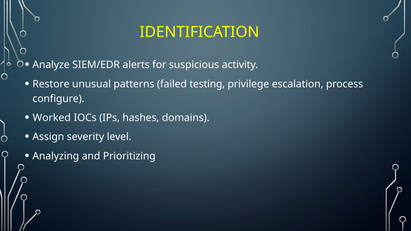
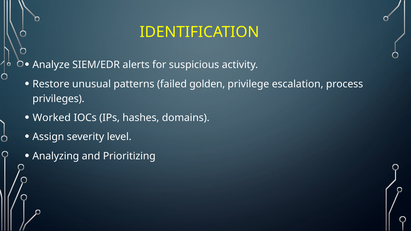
testing: testing -> golden
configure: configure -> privileges
